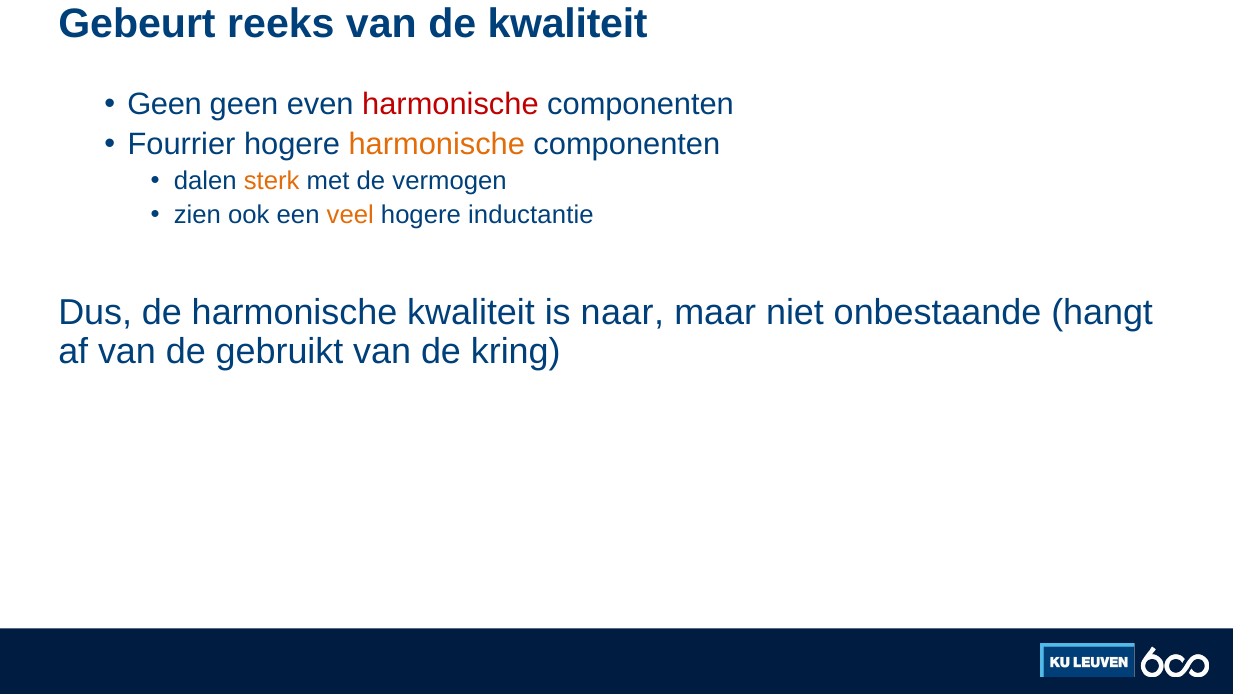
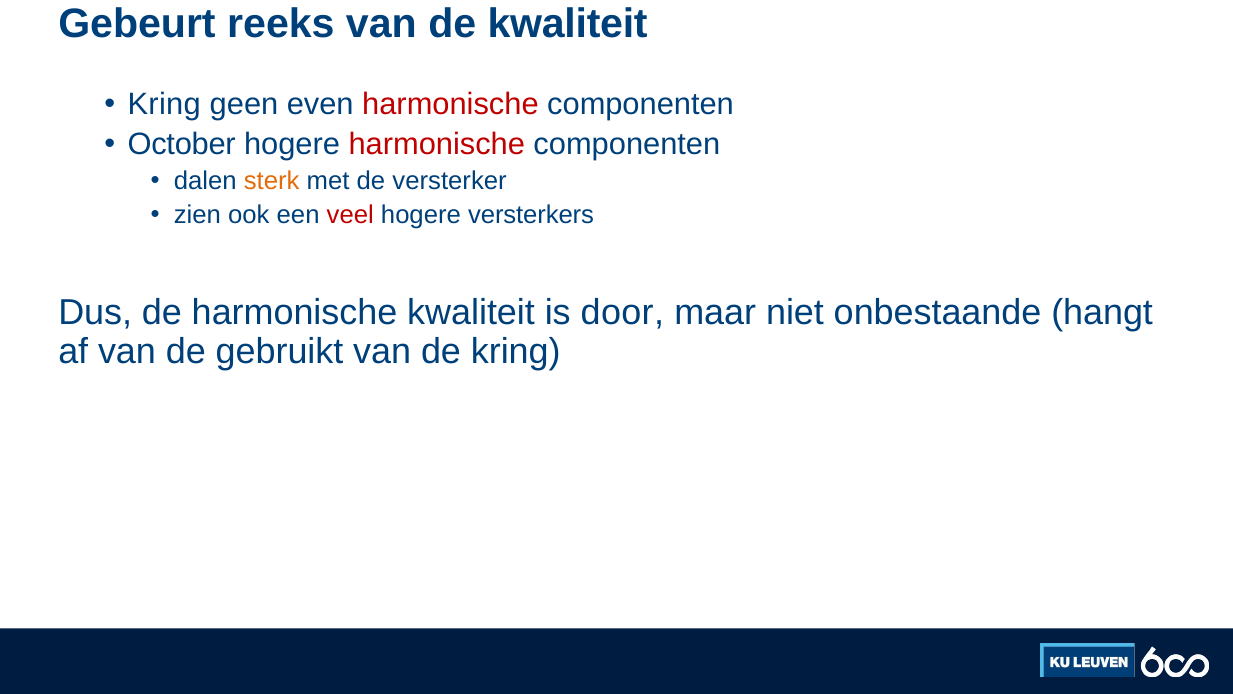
Geen at (165, 104): Geen -> Kring
Fourrier: Fourrier -> October
harmonische at (437, 144) colour: orange -> red
vermogen: vermogen -> versterker
veel colour: orange -> red
inductantie: inductantie -> versterkers
naar: naar -> door
